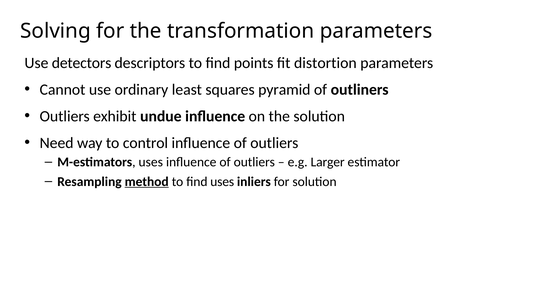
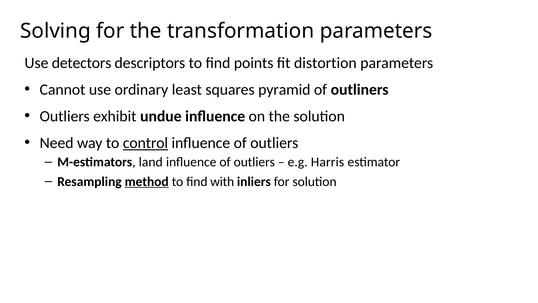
control underline: none -> present
M-estimators uses: uses -> land
Larger: Larger -> Harris
find uses: uses -> with
